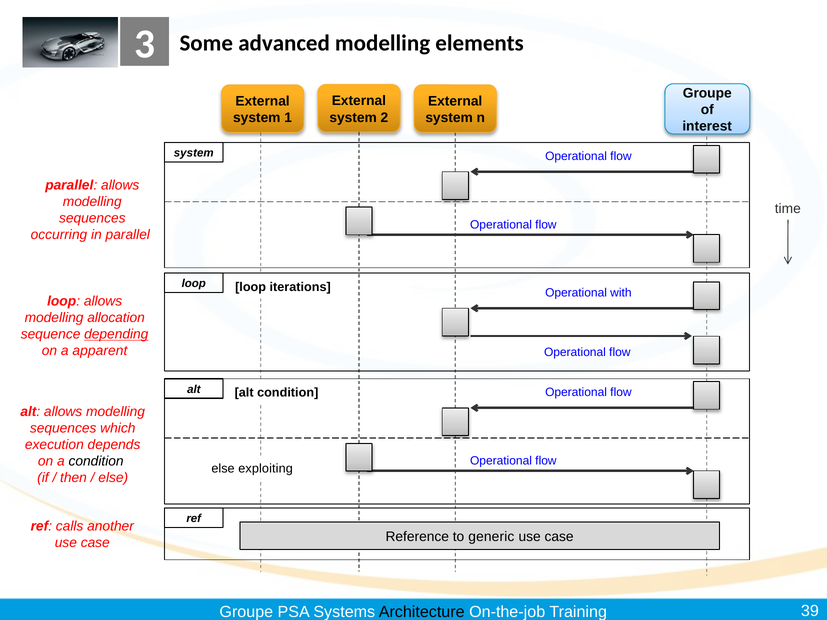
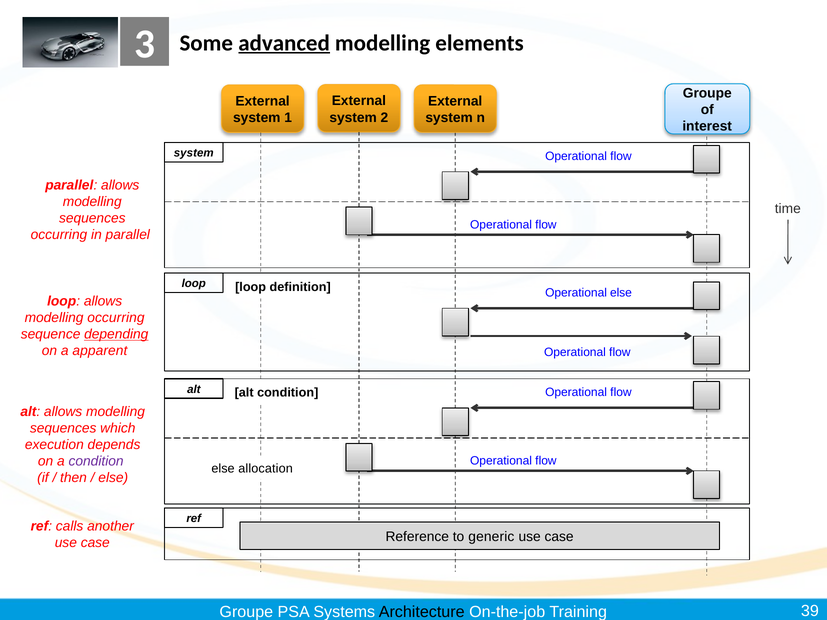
advanced underline: none -> present
iterations: iterations -> definition
Operational with: with -> else
modelling allocation: allocation -> occurring
condition at (96, 461) colour: black -> purple
exploiting: exploiting -> allocation
